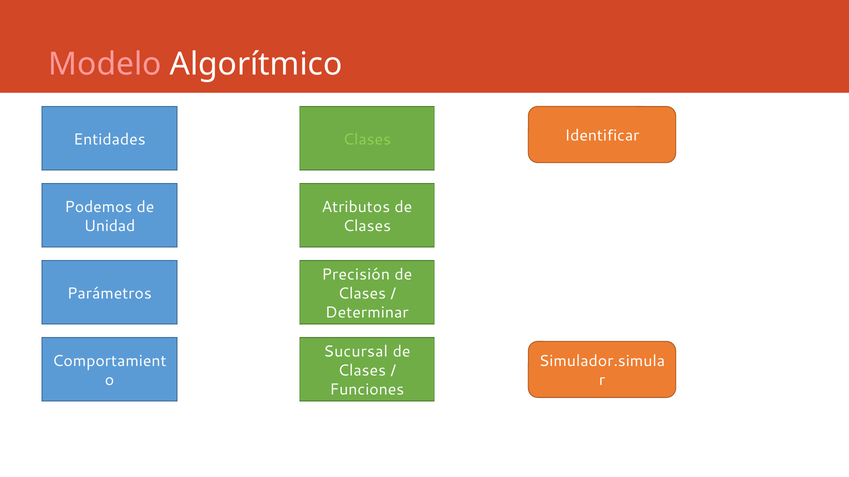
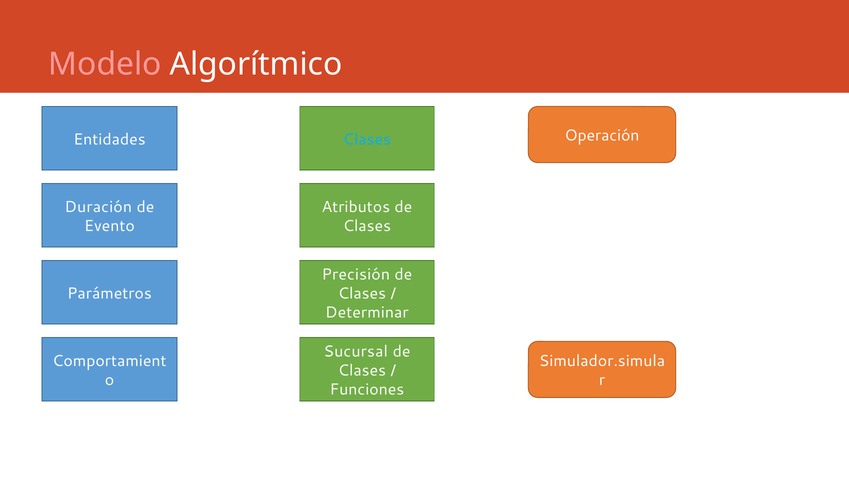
Identificar: Identificar -> Operación
Clases at (367, 139) colour: light green -> light blue
Podemos: Podemos -> Duración
Unidad: Unidad -> Evento
